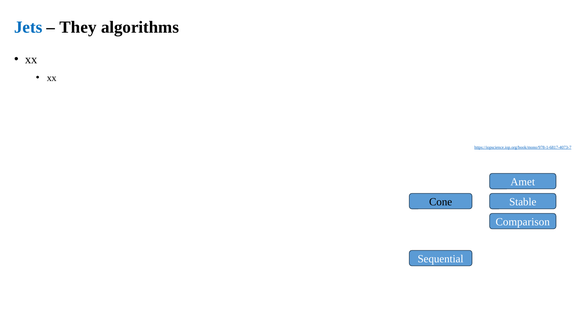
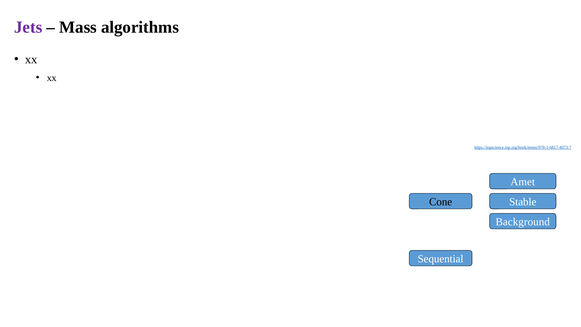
Jets colour: blue -> purple
They: They -> Mass
Comparison: Comparison -> Background
